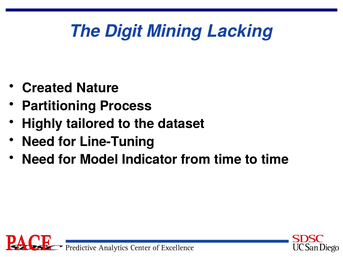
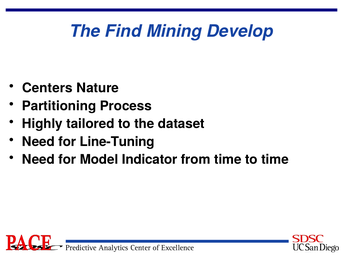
Digit: Digit -> Find
Lacking: Lacking -> Develop
Created: Created -> Centers
